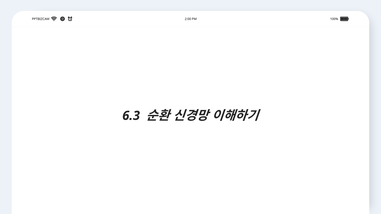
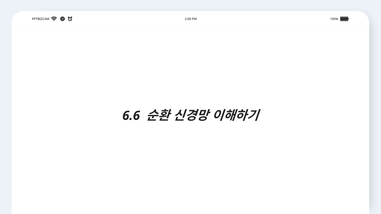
6.3: 6.3 -> 6.6
